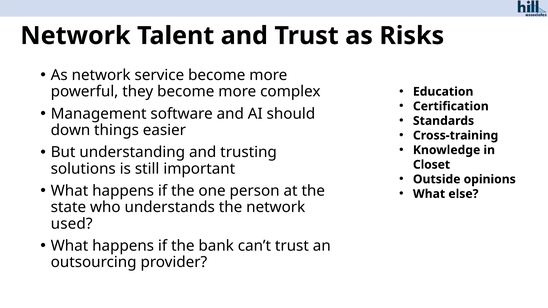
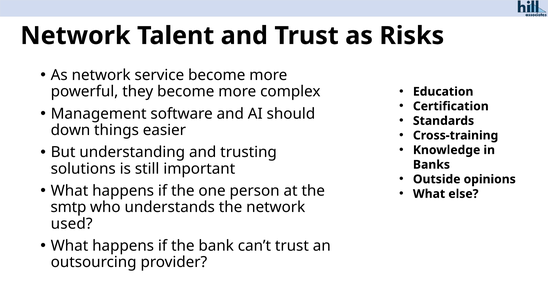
Closet: Closet -> Banks
state: state -> smtp
